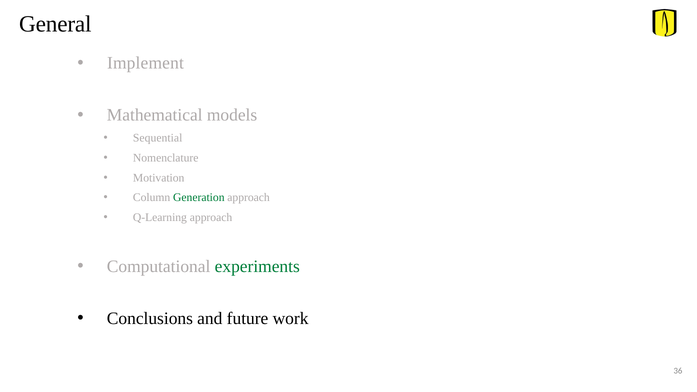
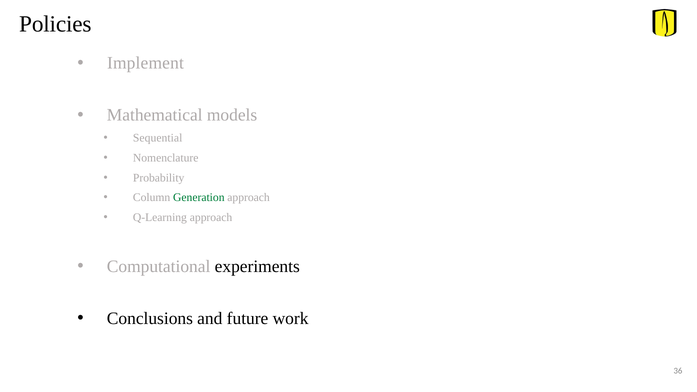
General: General -> Policies
Motivation: Motivation -> Probability
experiments colour: green -> black
